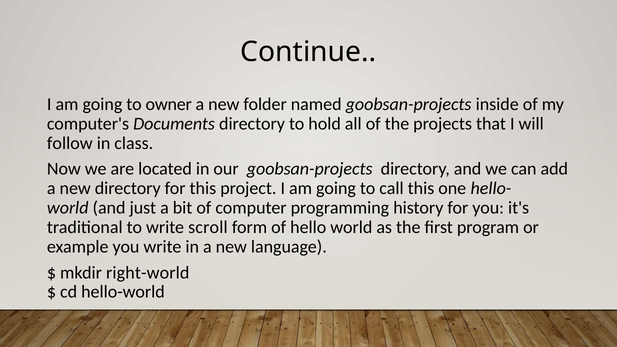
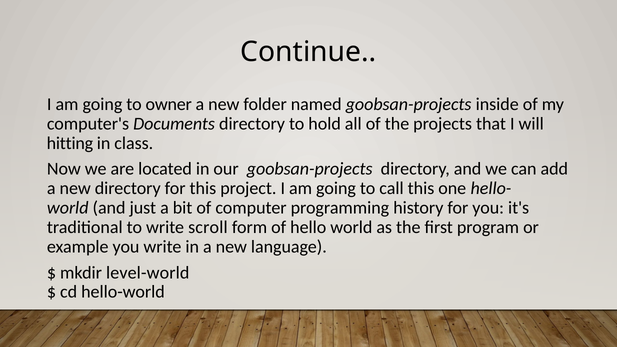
follow: follow -> hitting
right-world: right-world -> level-world
